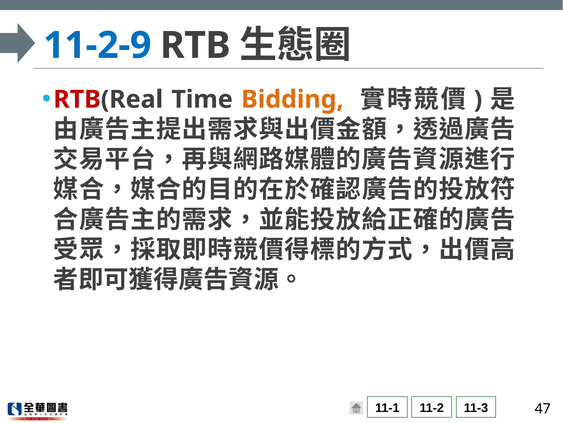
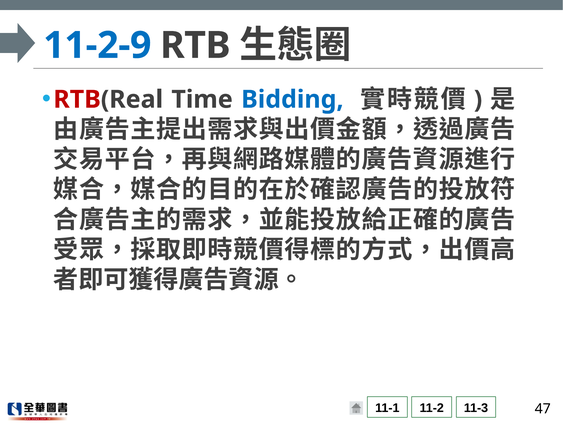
Bidding colour: orange -> blue
